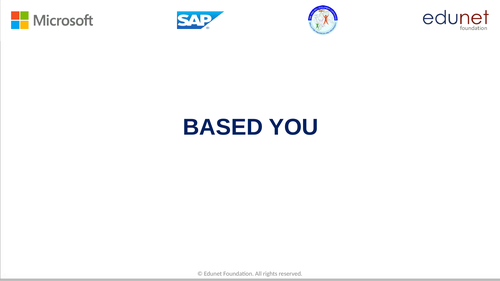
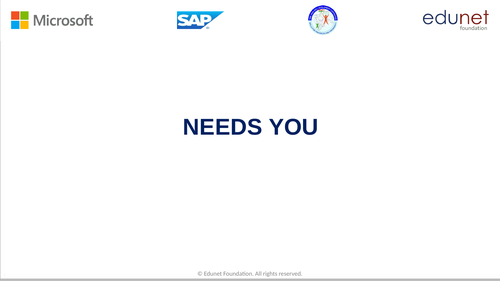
BASED: BASED -> NEEDS
